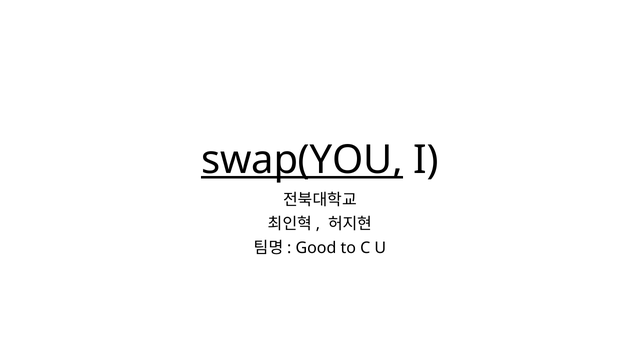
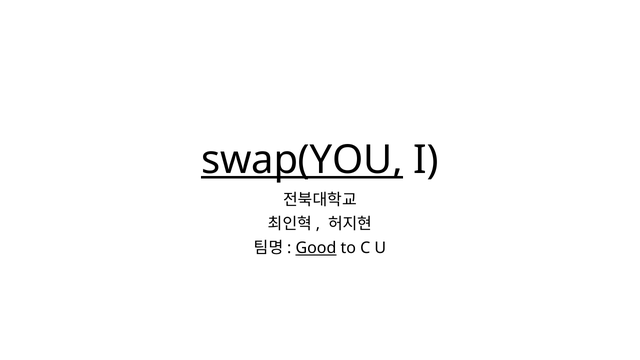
Good underline: none -> present
